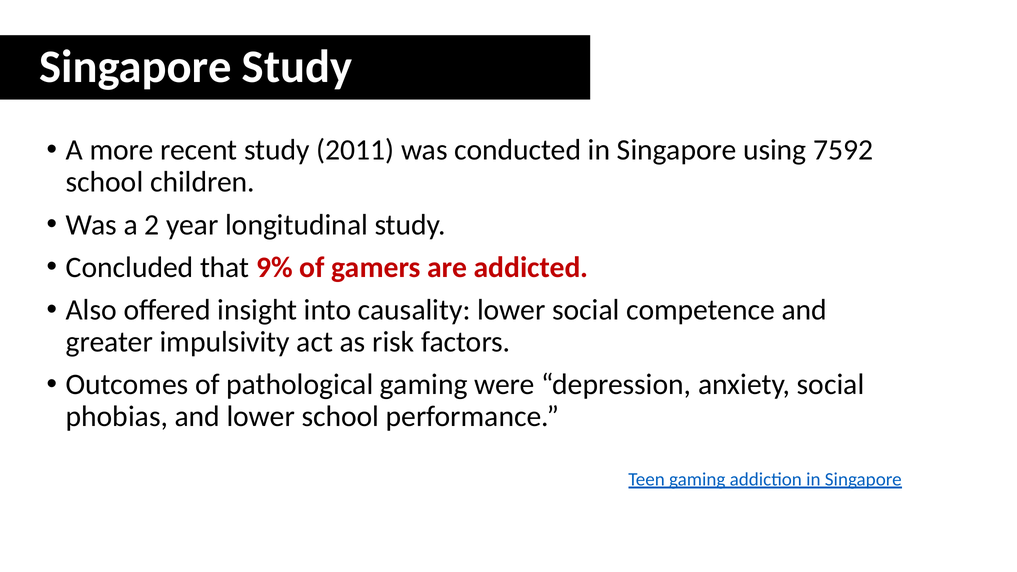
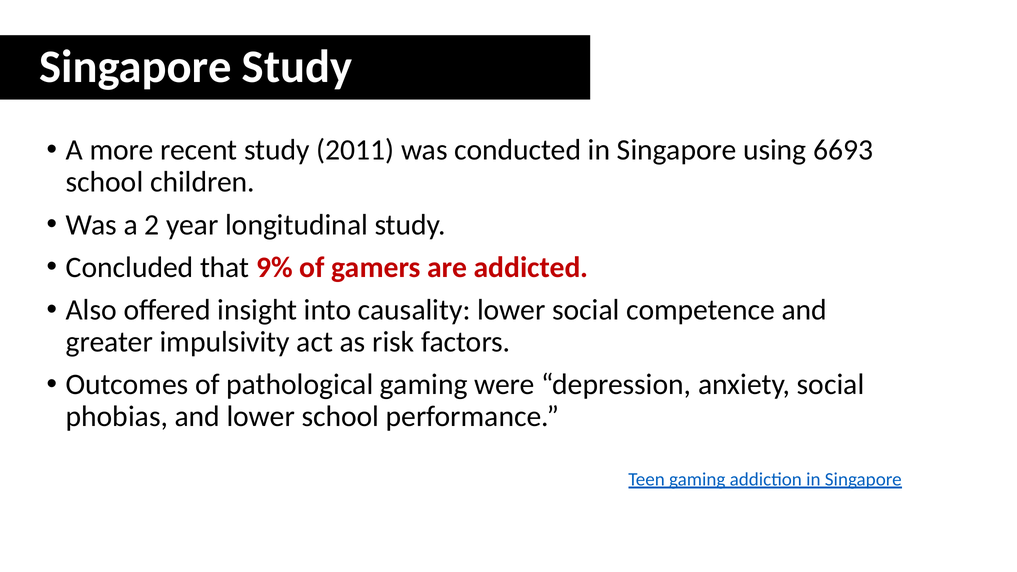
7592: 7592 -> 6693
